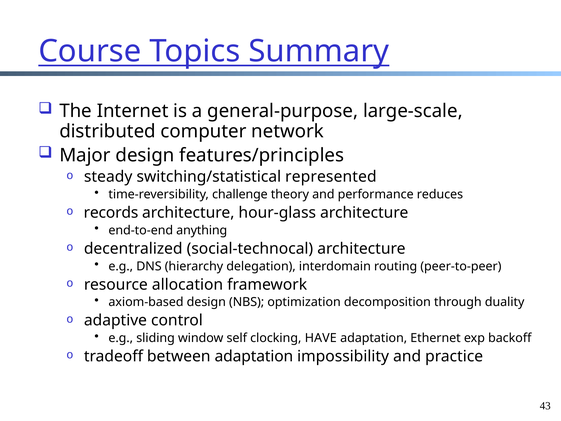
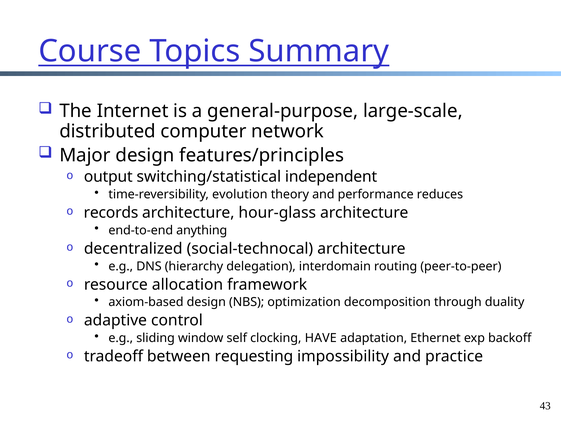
steady: steady -> output
represented: represented -> independent
challenge: challenge -> evolution
between adaptation: adaptation -> requesting
